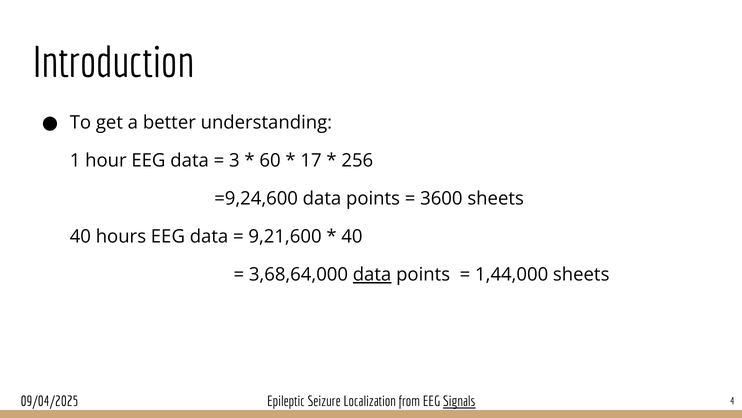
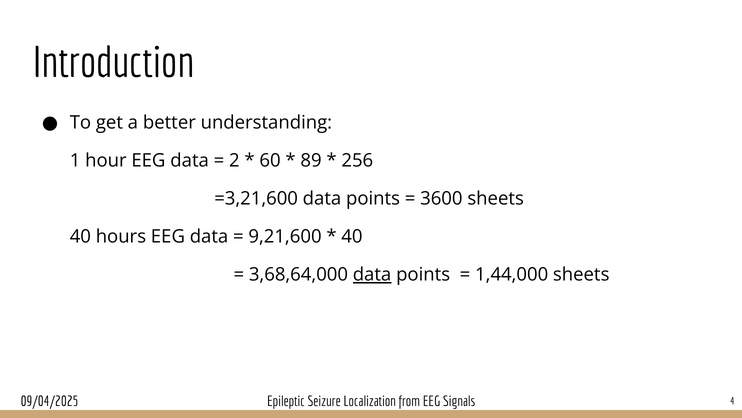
3: 3 -> 2
17: 17 -> 89
=9,24,600: =9,24,600 -> =3,21,600
Signals underline: present -> none
